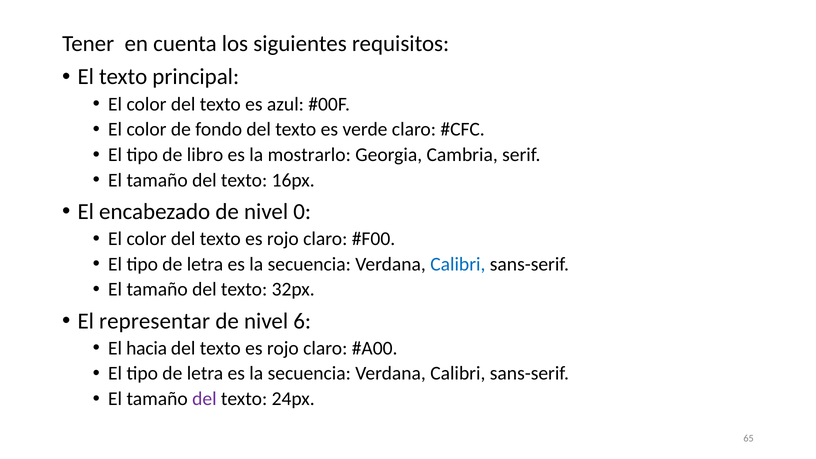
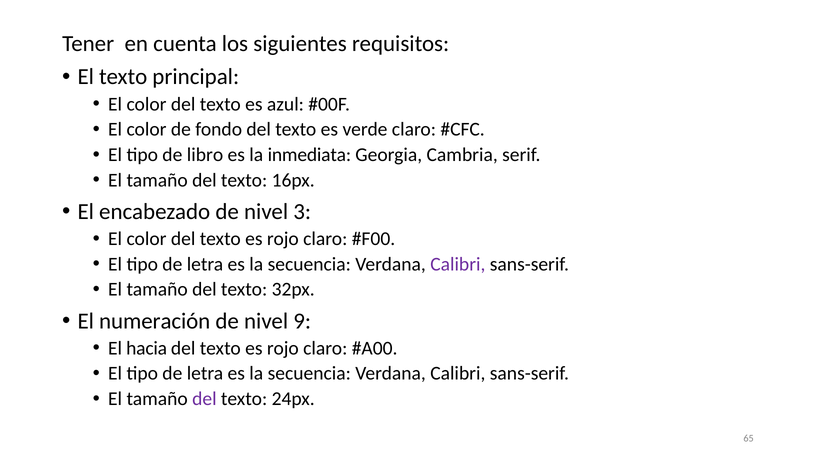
mostrarlo: mostrarlo -> inmediata
0: 0 -> 3
Calibri at (458, 264) colour: blue -> purple
representar: representar -> numeración
6: 6 -> 9
